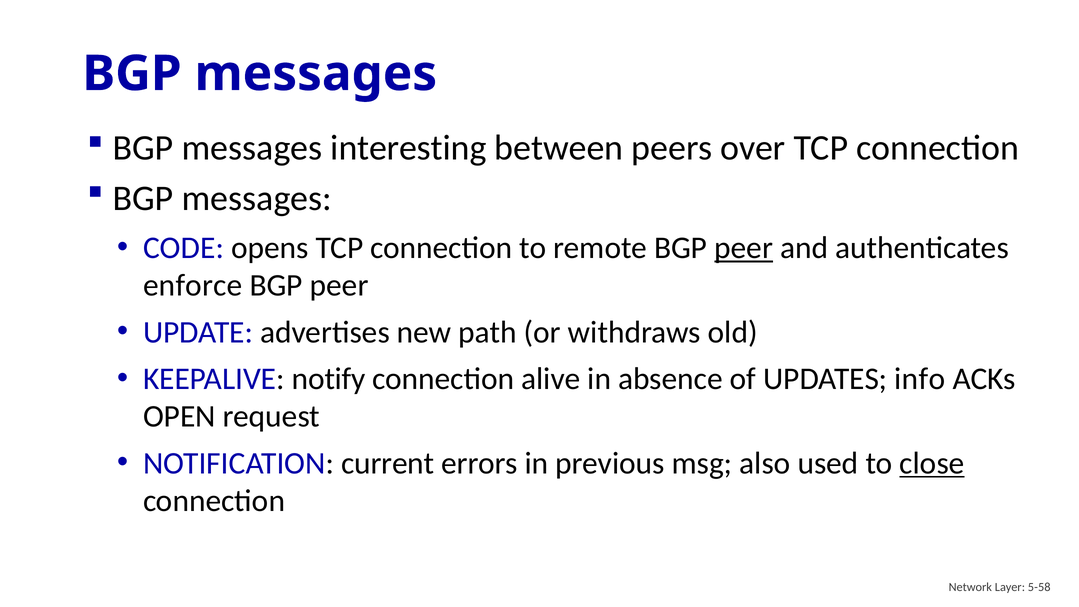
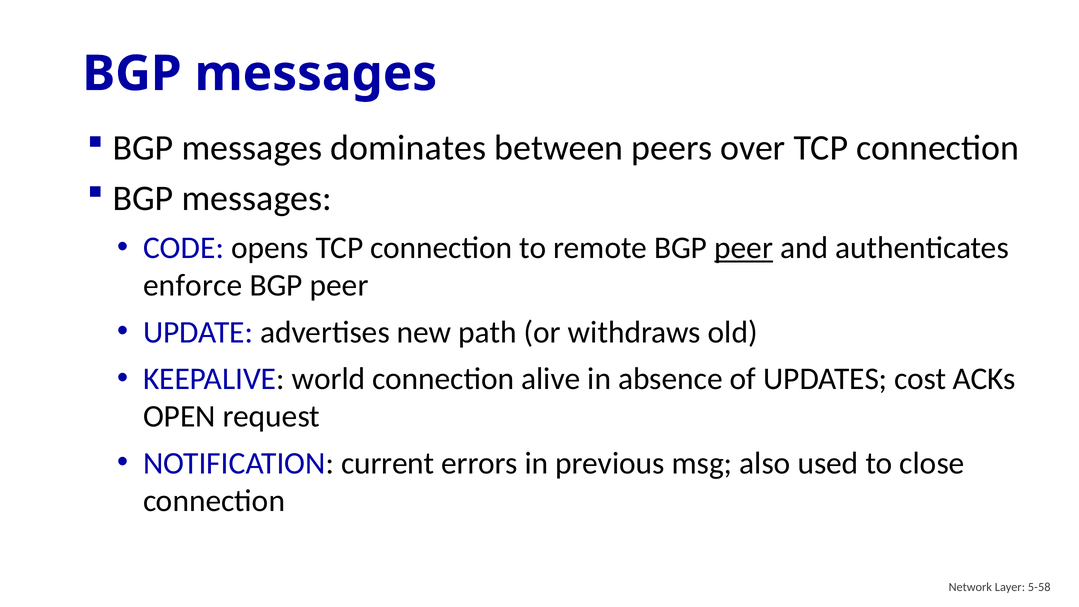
interesting: interesting -> dominates
notify: notify -> world
info: info -> cost
close underline: present -> none
